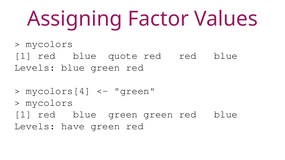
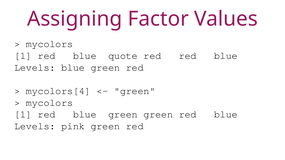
have: have -> pink
